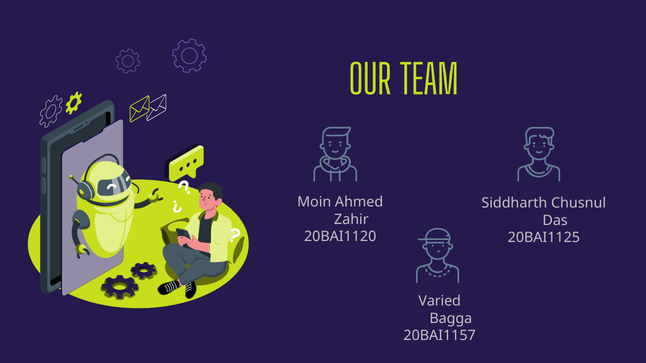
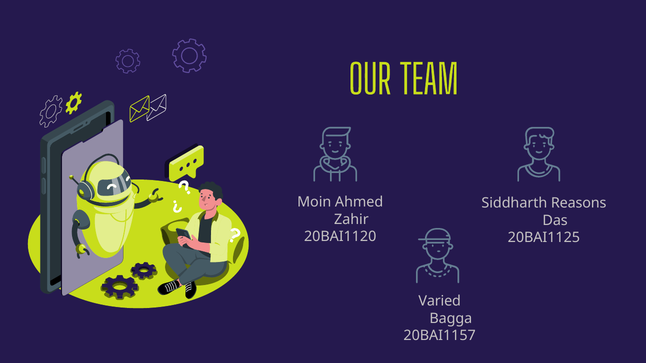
Chusnul: Chusnul -> Reasons
